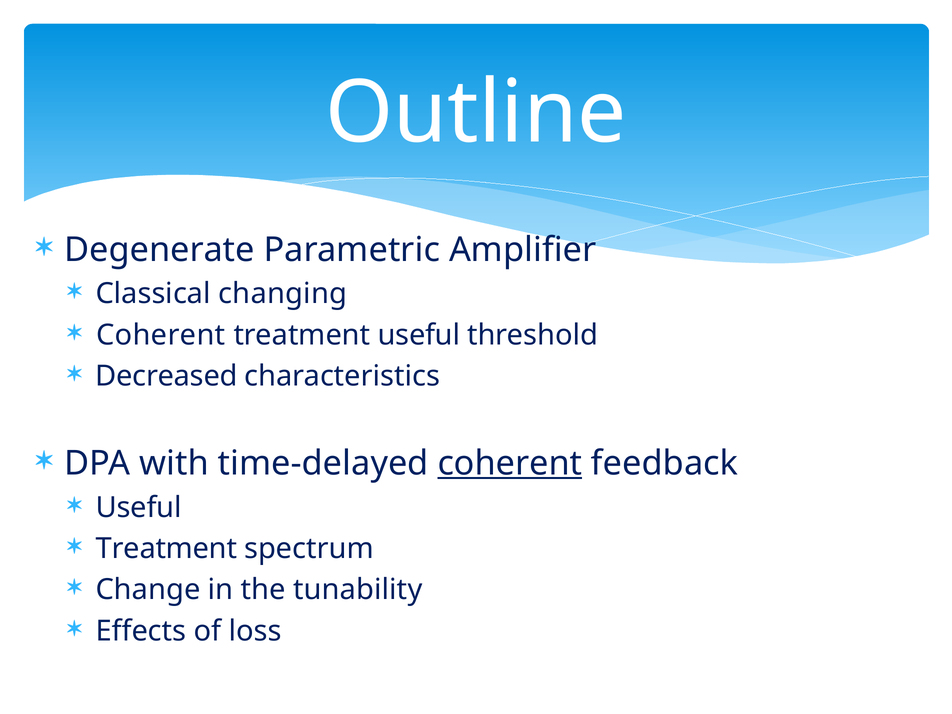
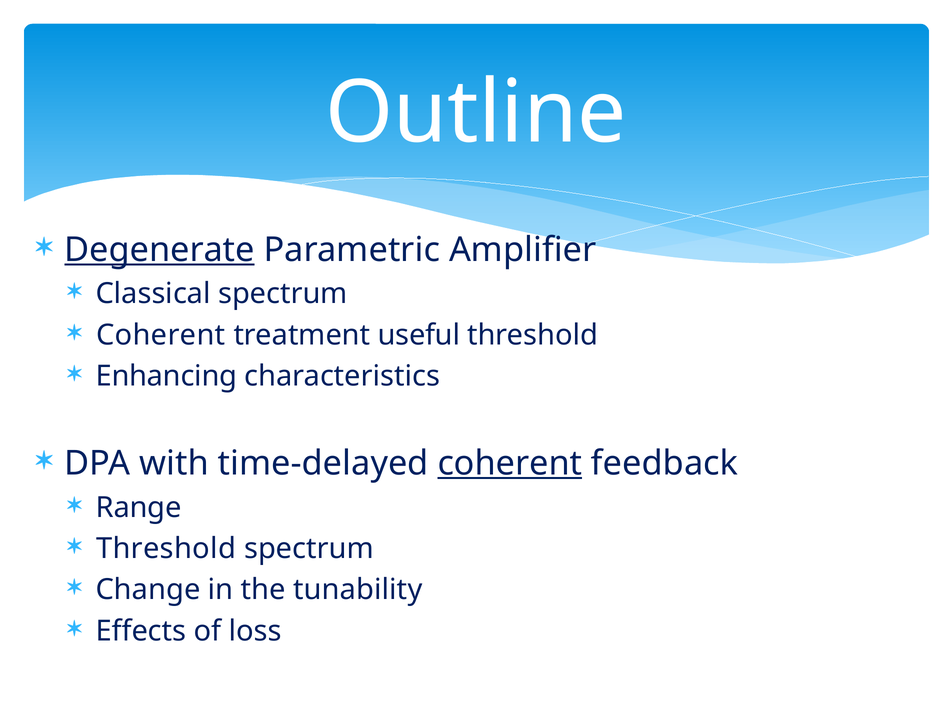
Degenerate underline: none -> present
Classical changing: changing -> spectrum
Decreased: Decreased -> Enhancing
Useful at (139, 507): Useful -> Range
Treatment at (166, 549): Treatment -> Threshold
